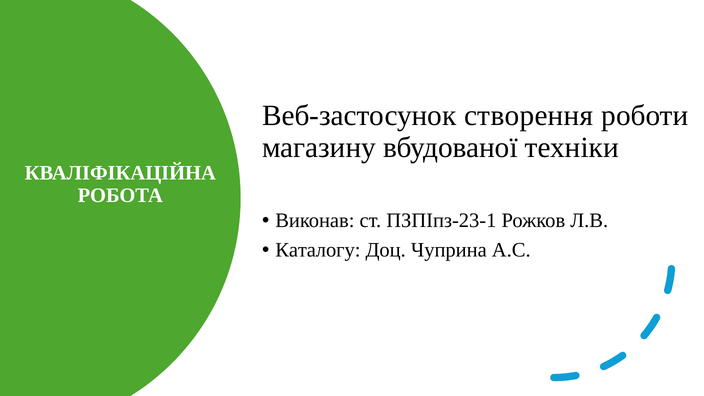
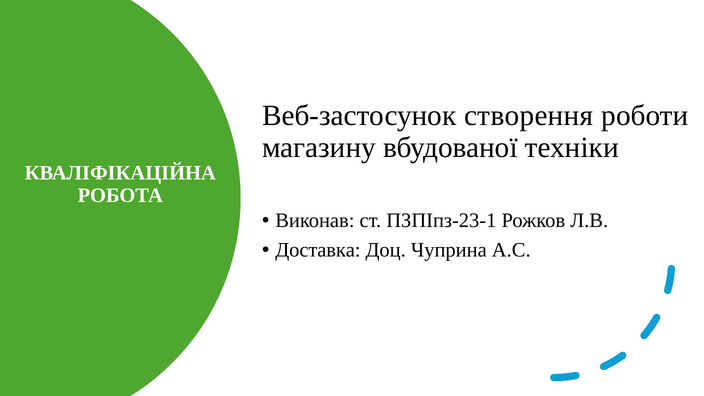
Каталогу: Каталогу -> Доставка
